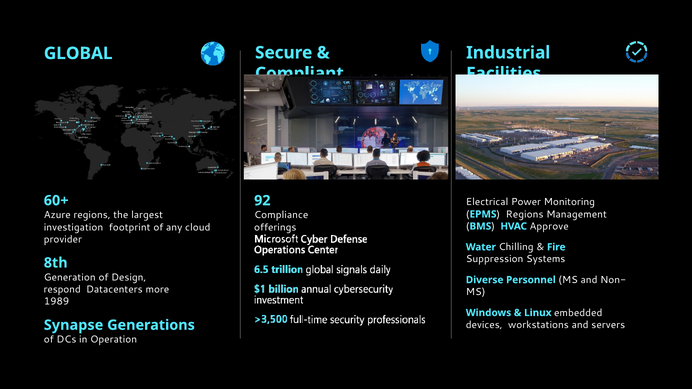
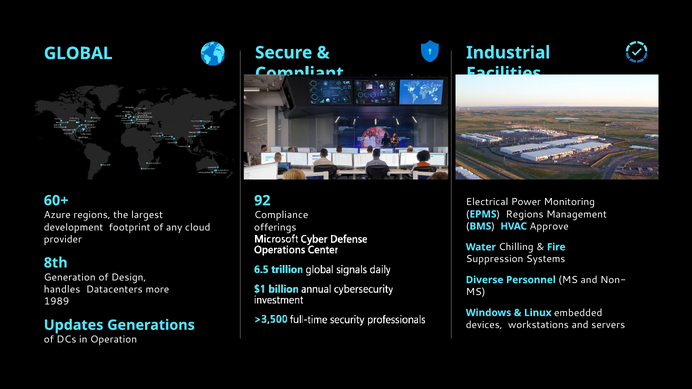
investigation: investigation -> development
respond: respond -> handles
Synapse: Synapse -> Updates
